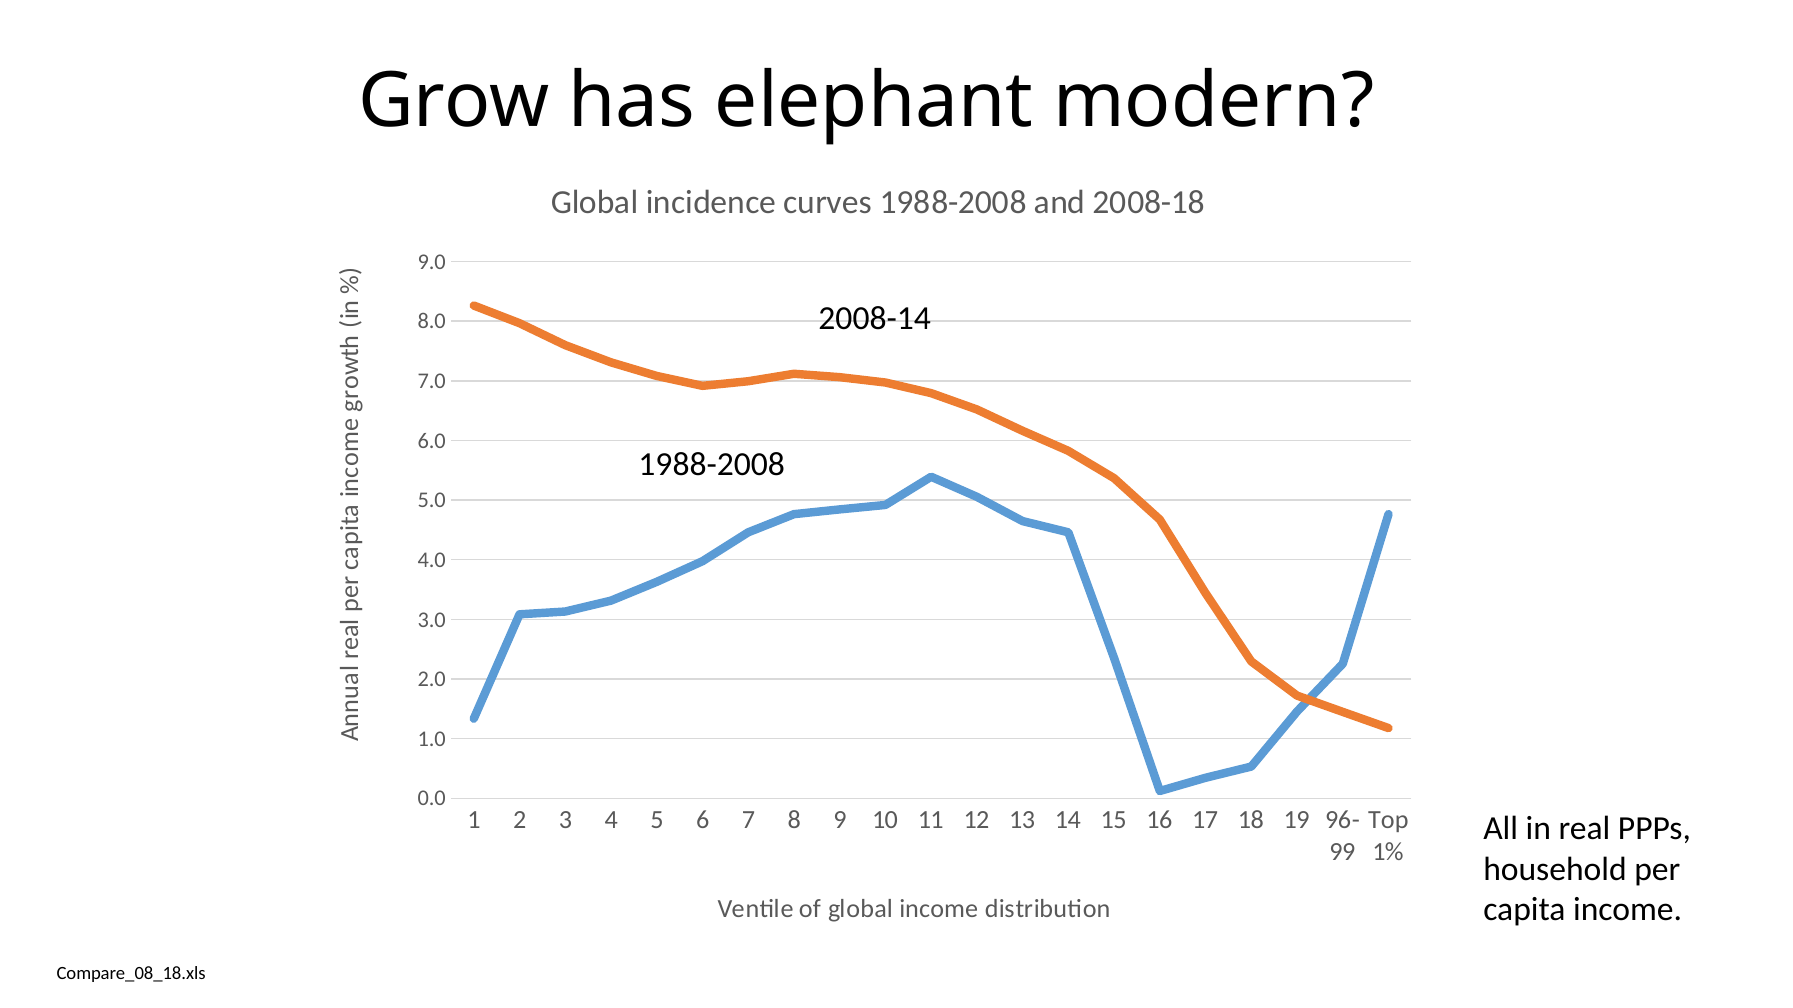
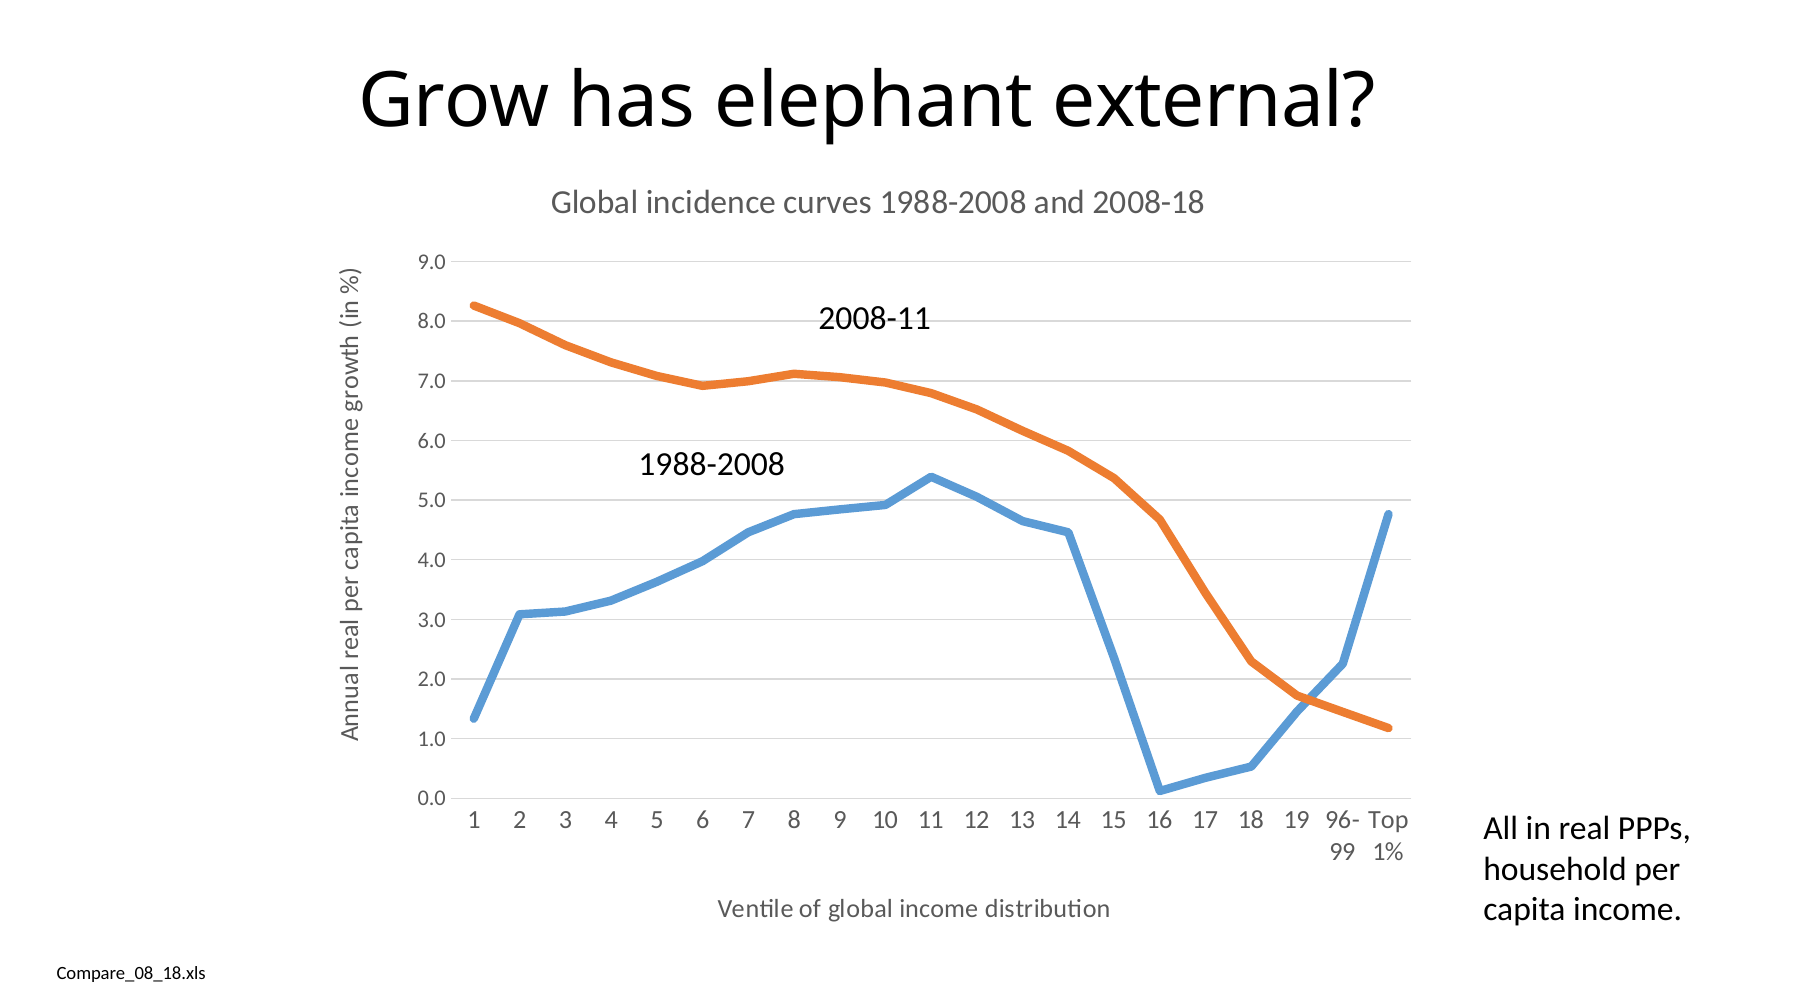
modern: modern -> external
2008-14: 2008-14 -> 2008-11
